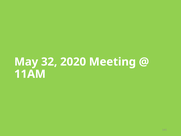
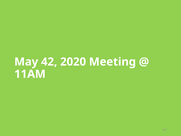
32: 32 -> 42
